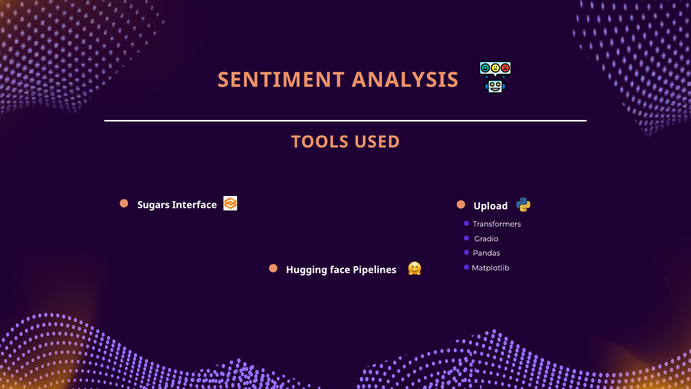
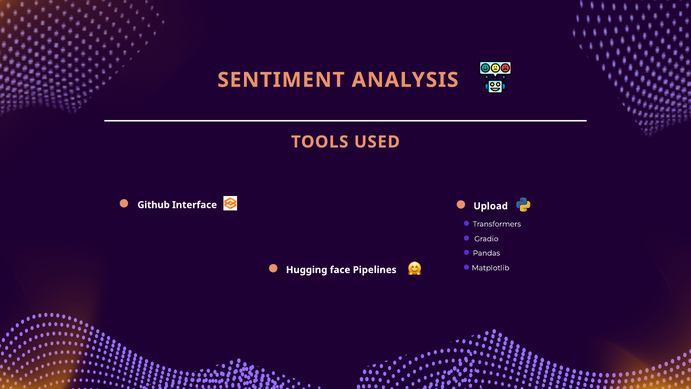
Sugars: Sugars -> Github
